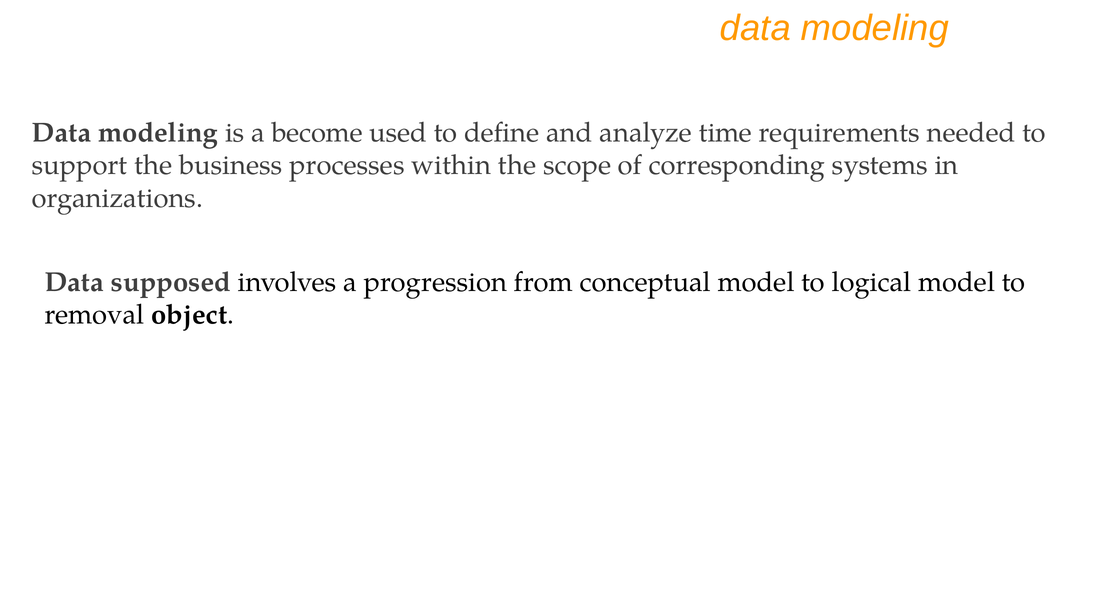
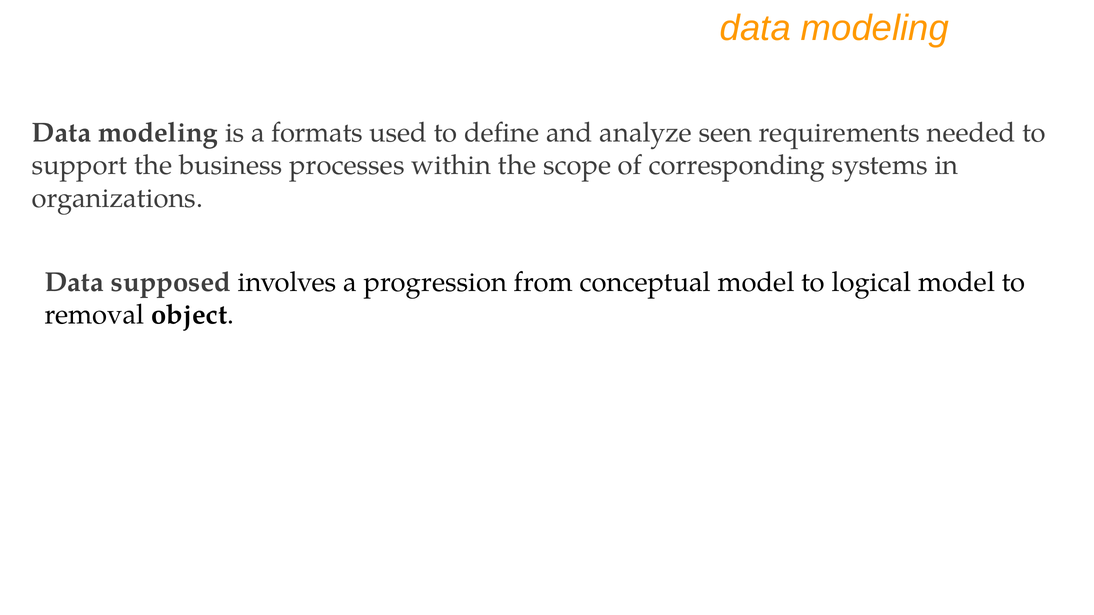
become: become -> formats
time: time -> seen
